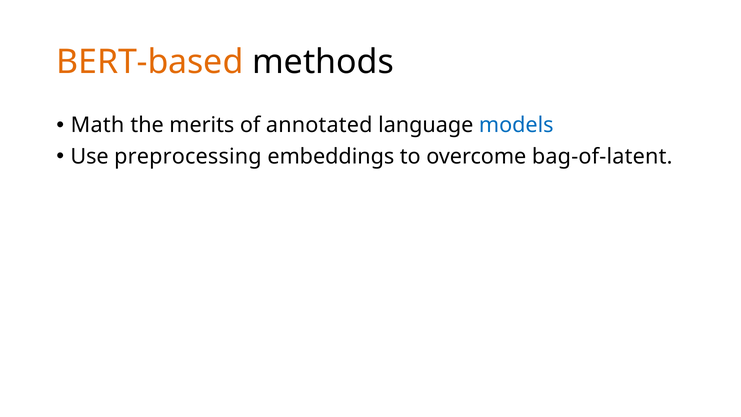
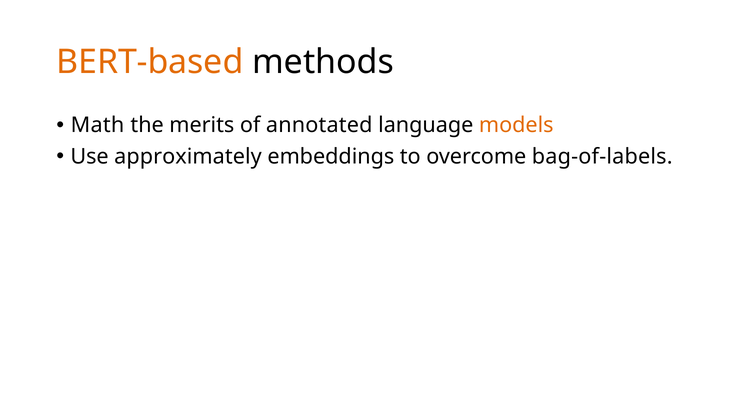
models colour: blue -> orange
preprocessing: preprocessing -> approximately
bag-of-latent: bag-of-latent -> bag-of-labels
